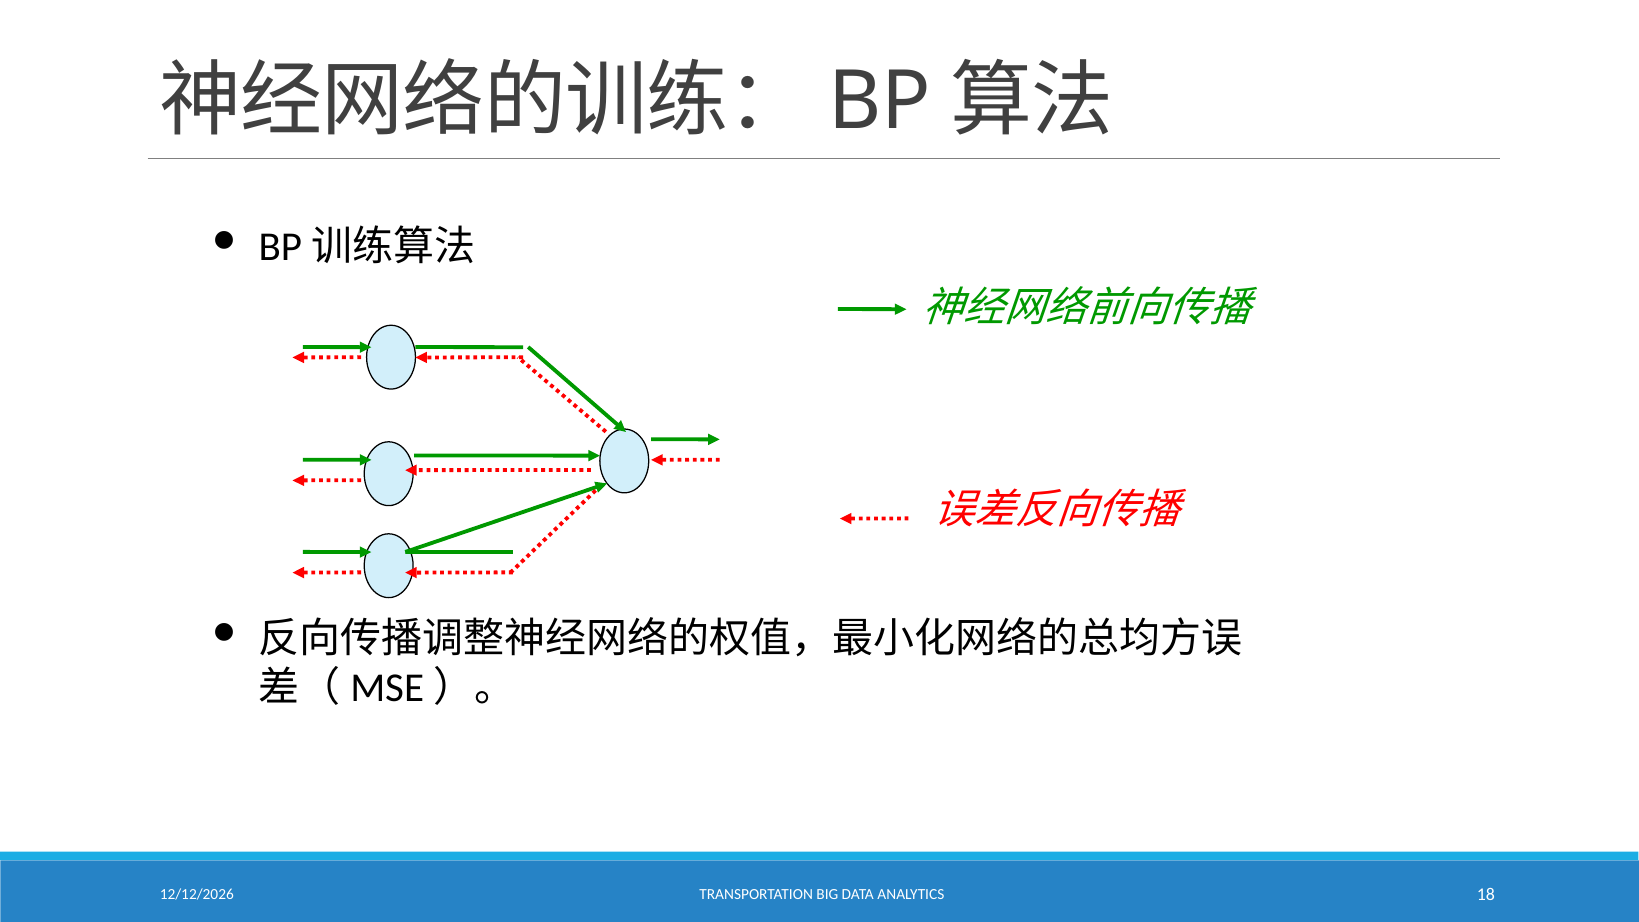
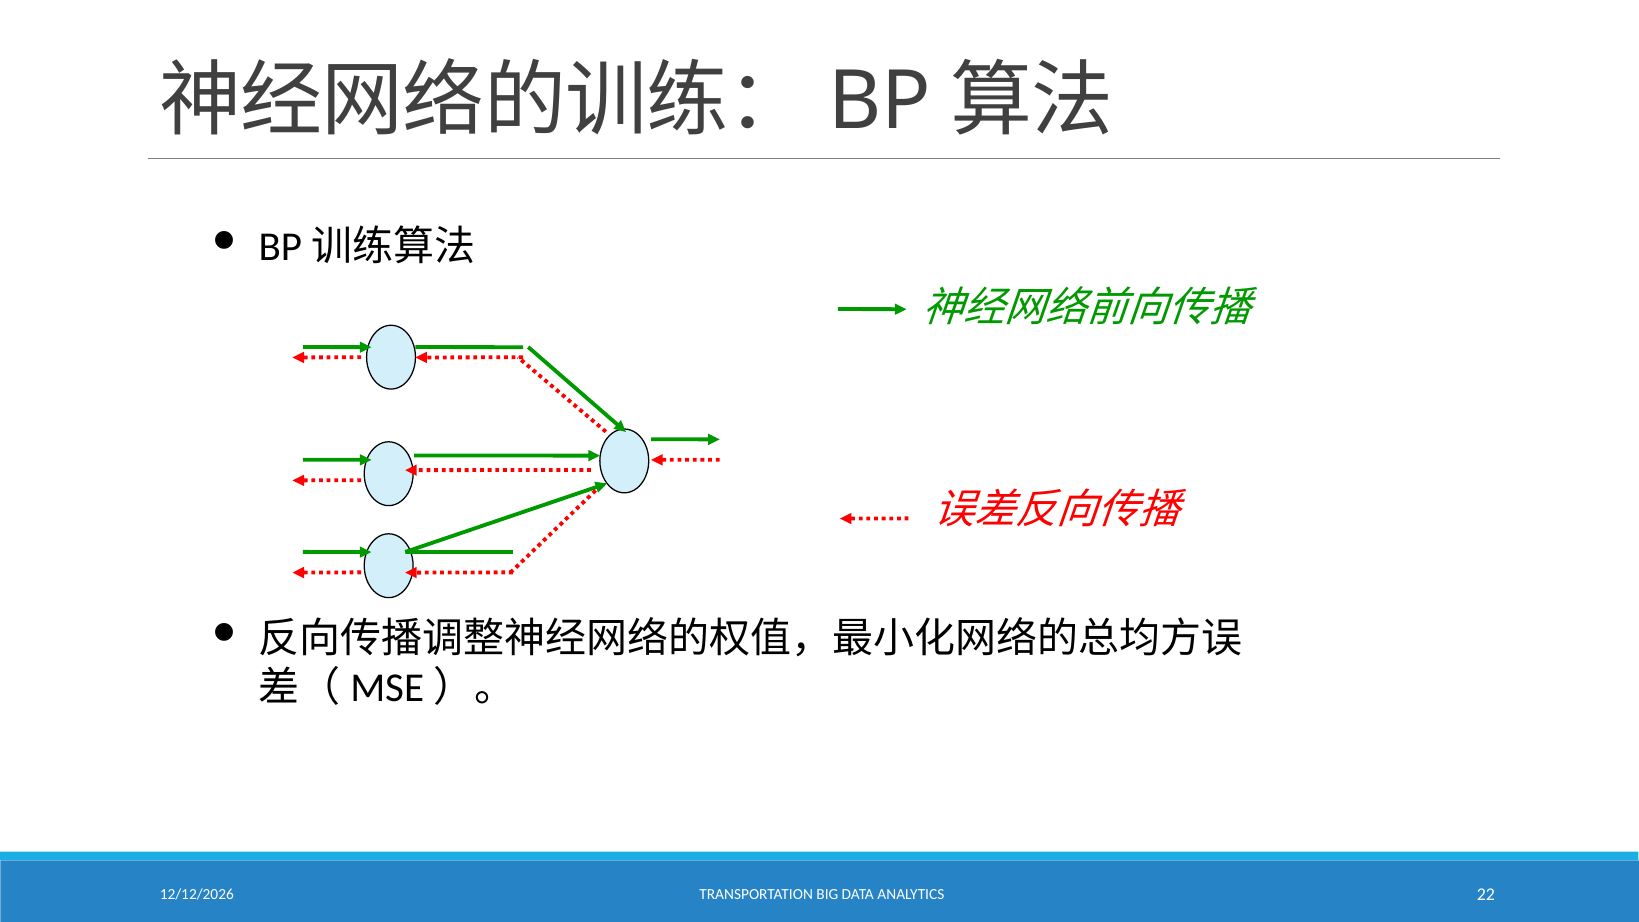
18: 18 -> 22
